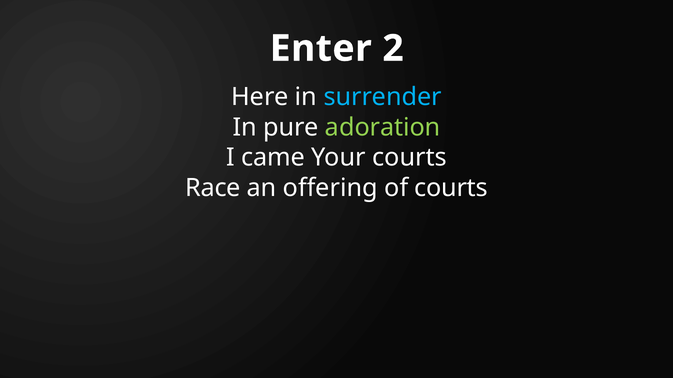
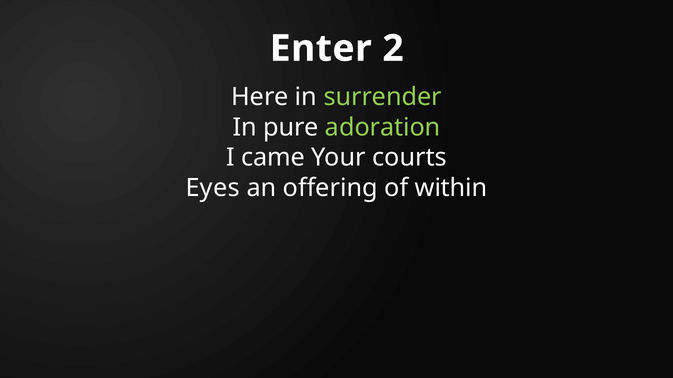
surrender colour: light blue -> light green
Race: Race -> Eyes
of courts: courts -> within
